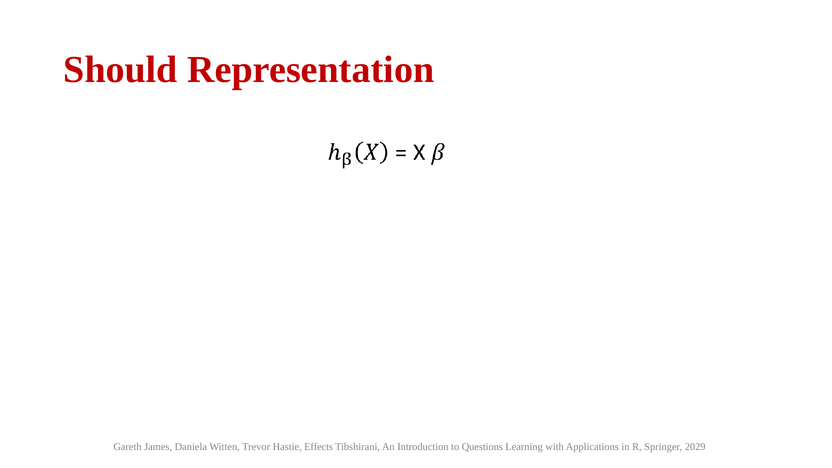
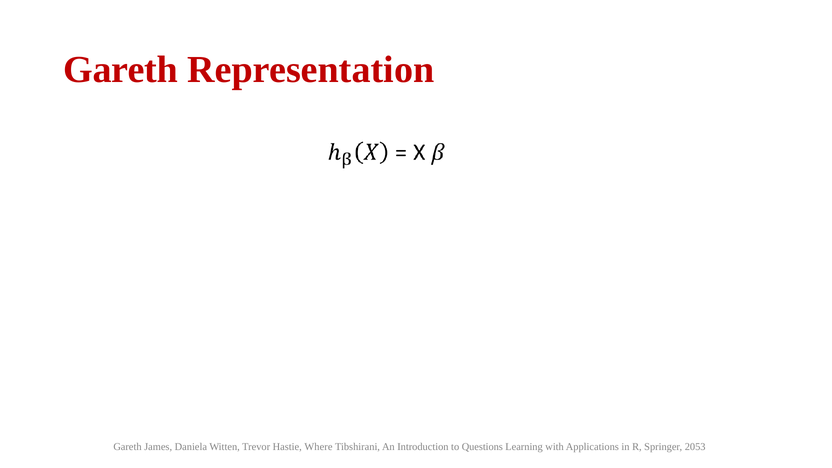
Should at (121, 70): Should -> Gareth
Effects: Effects -> Where
2029: 2029 -> 2053
